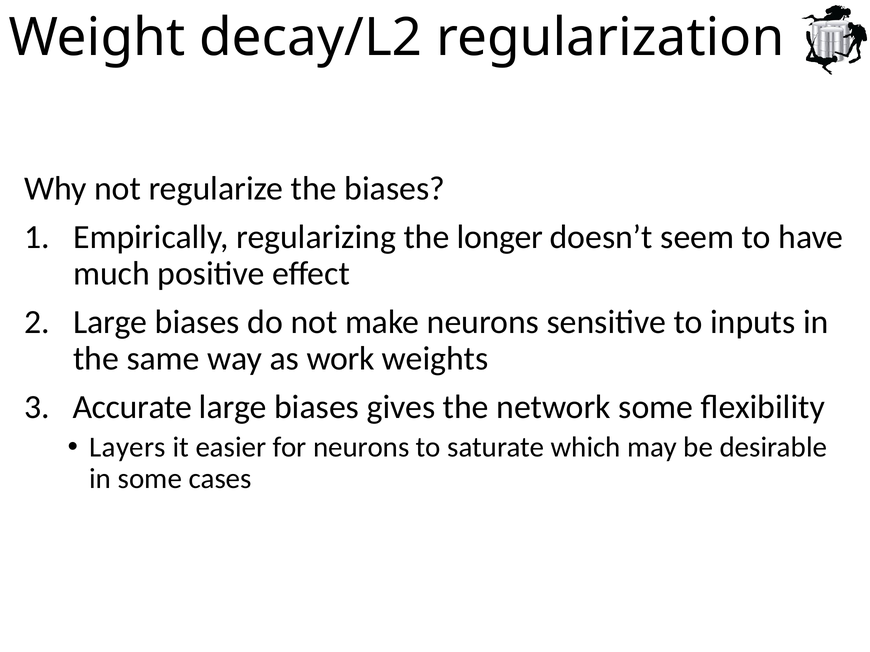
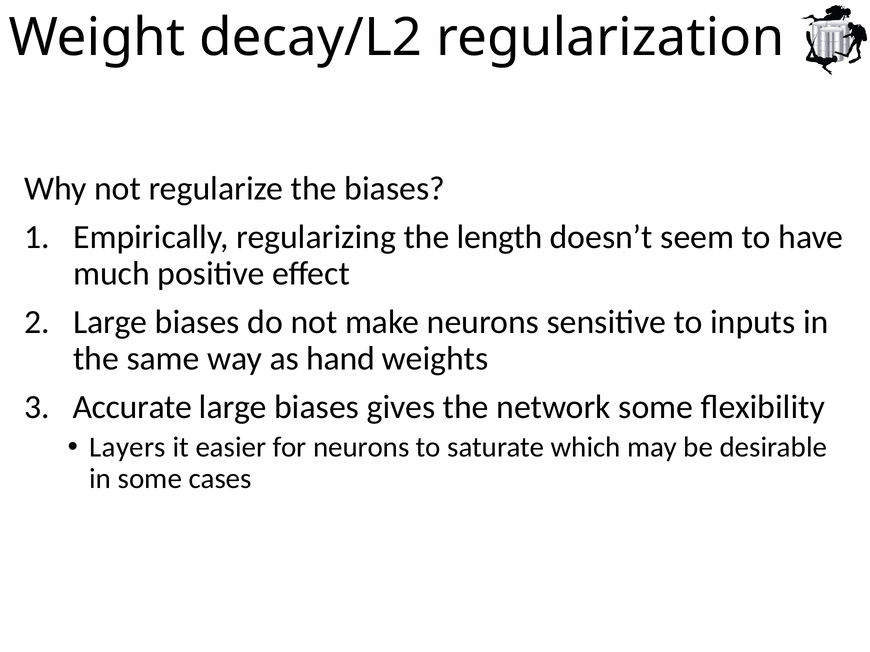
longer: longer -> length
work: work -> hand
